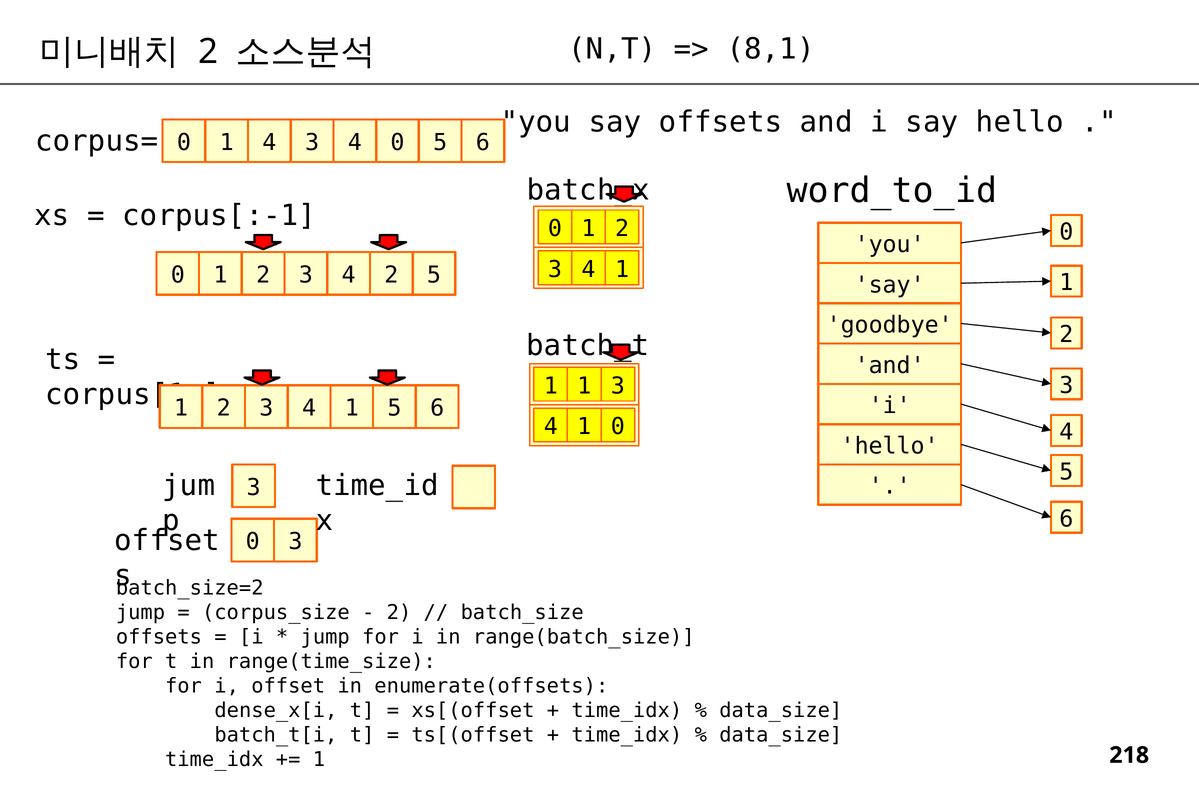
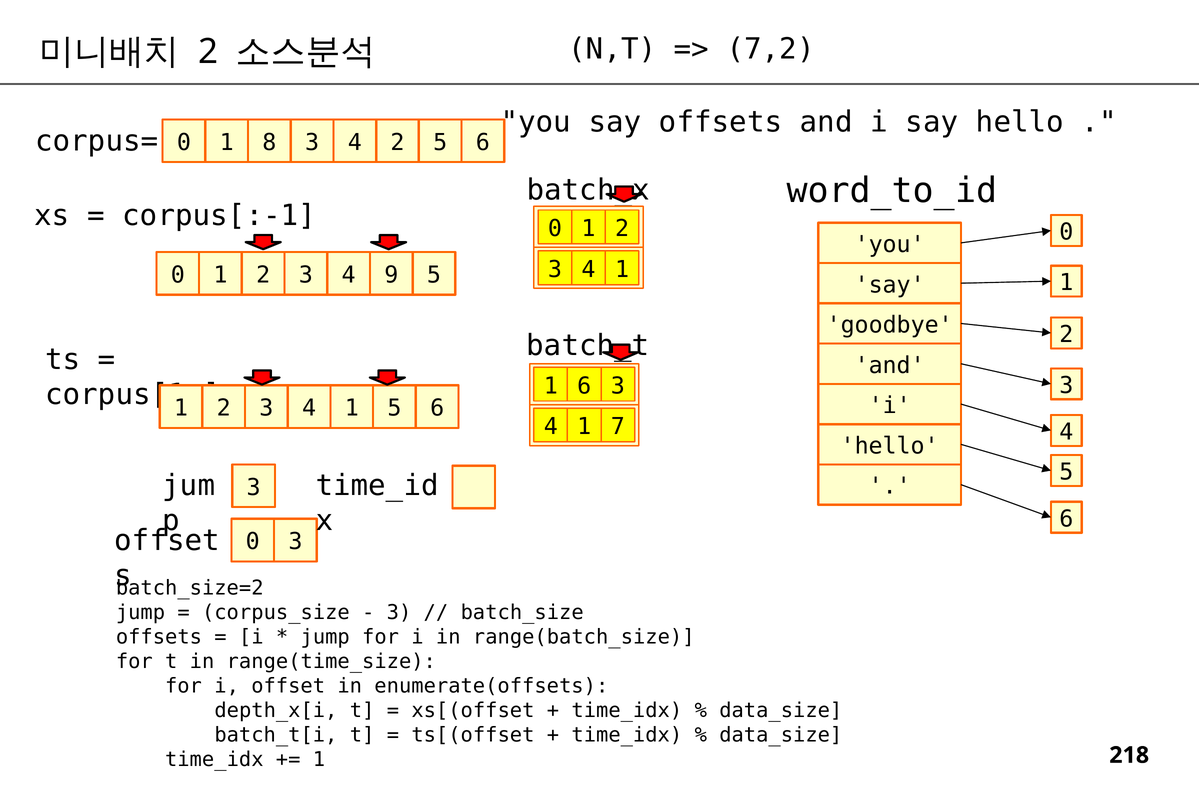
8,1: 8,1 -> 7,2
1 4: 4 -> 8
4 0: 0 -> 2
4 2: 2 -> 9
1 at (584, 386): 1 -> 6
1 0: 0 -> 7
2 at (399, 613): 2 -> 3
dense_x[i: dense_x[i -> depth_x[i
